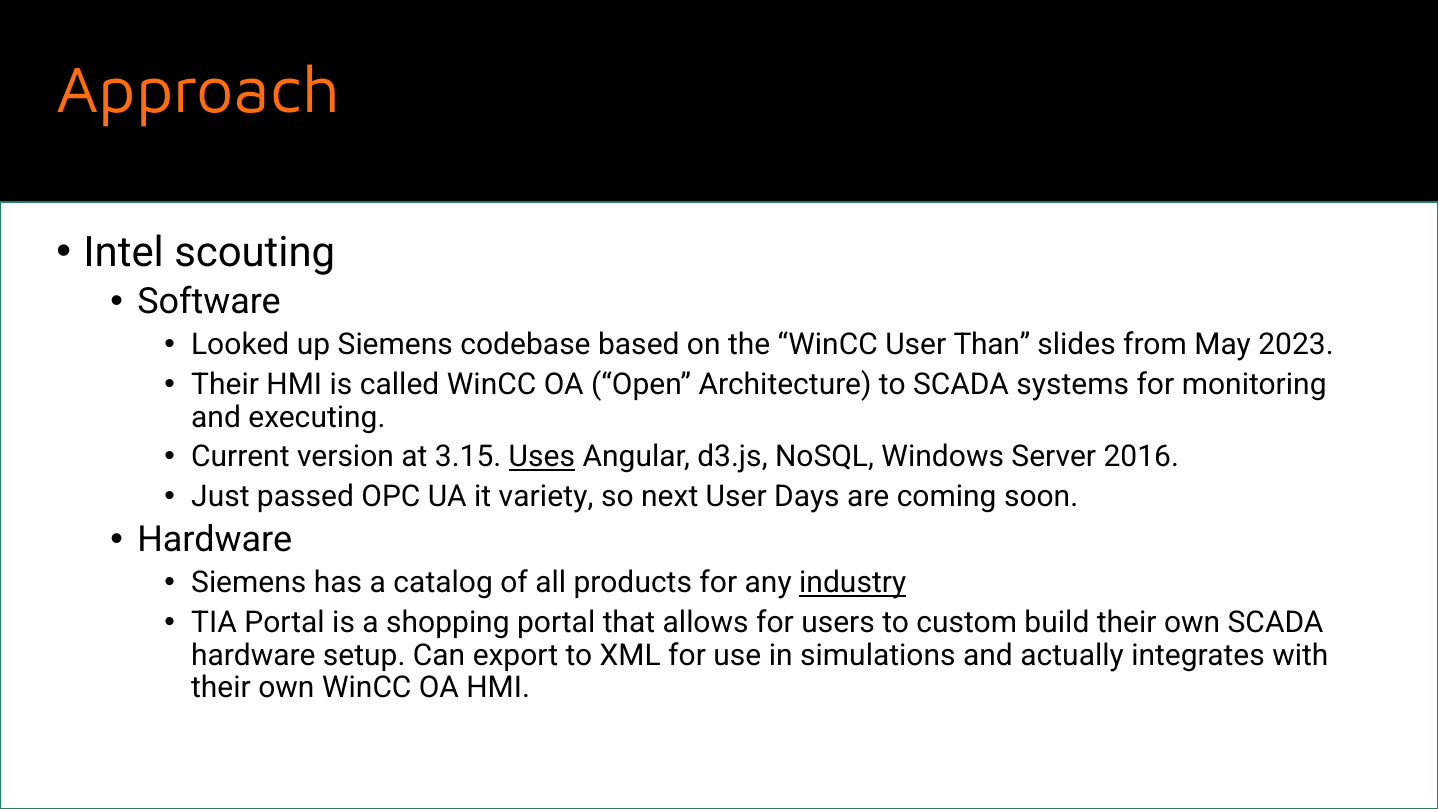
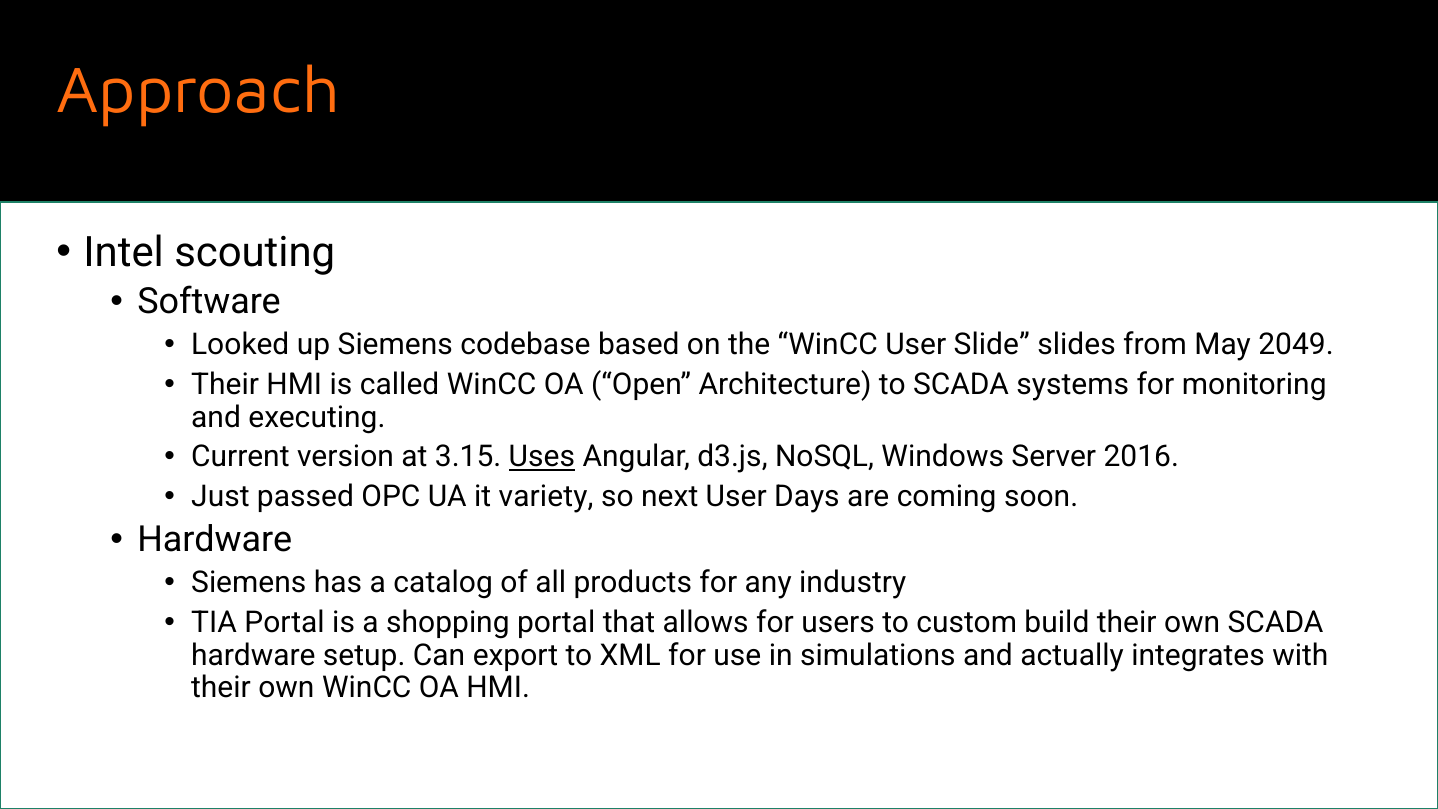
Than: Than -> Slide
2023: 2023 -> 2049
industry underline: present -> none
